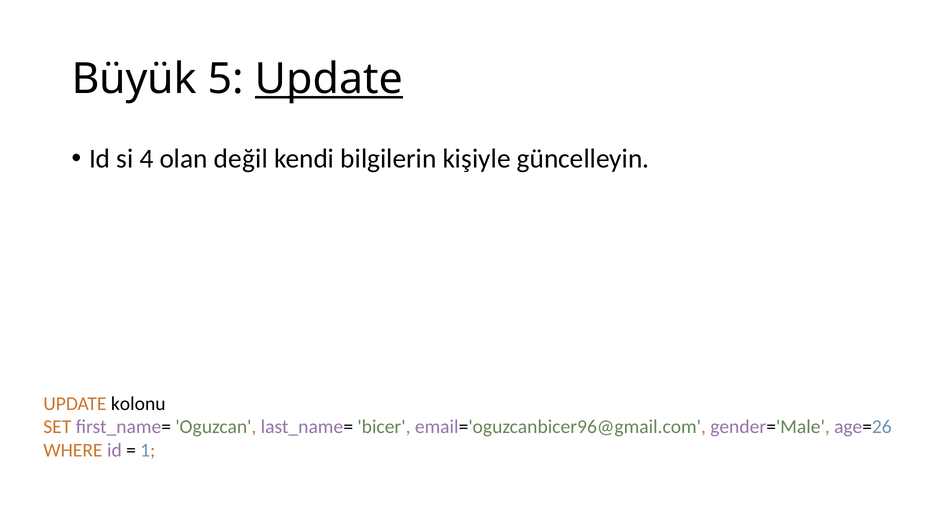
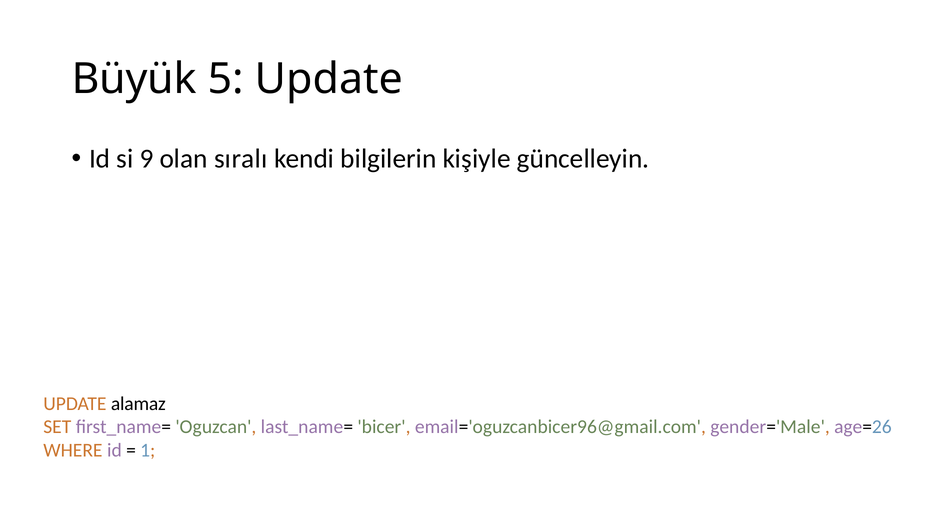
Update at (329, 79) underline: present -> none
4: 4 -> 9
değil: değil -> sıralı
kolonu: kolonu -> alamaz
